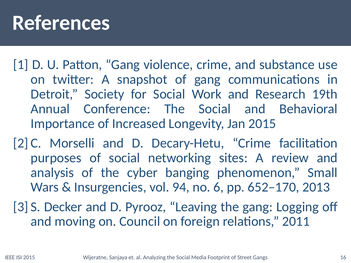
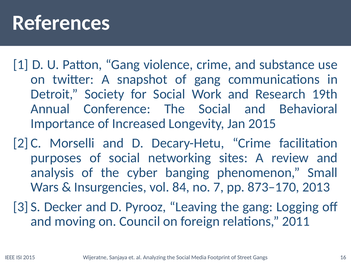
94: 94 -> 84
6: 6 -> 7
652–170: 652–170 -> 873–170
